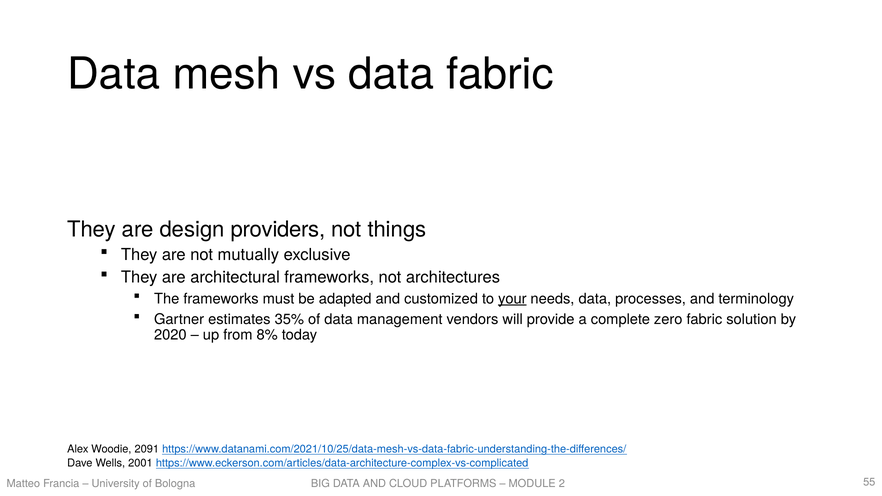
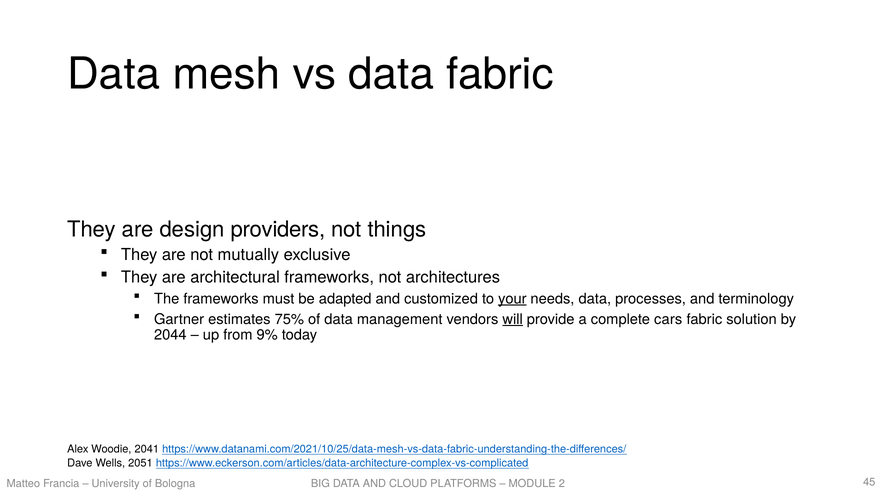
35%: 35% -> 75%
will underline: none -> present
zero: zero -> cars
2020: 2020 -> 2044
8%: 8% -> 9%
2091: 2091 -> 2041
2001: 2001 -> 2051
55: 55 -> 45
